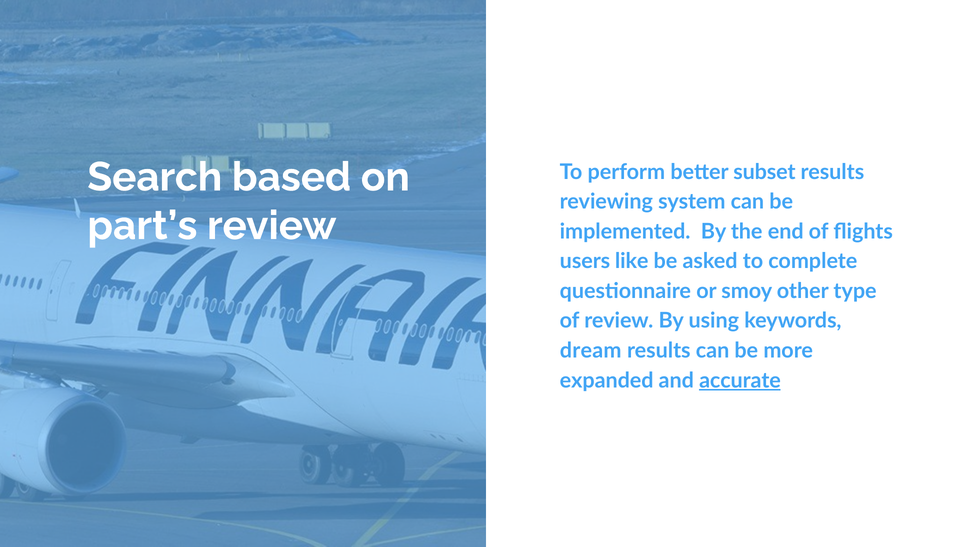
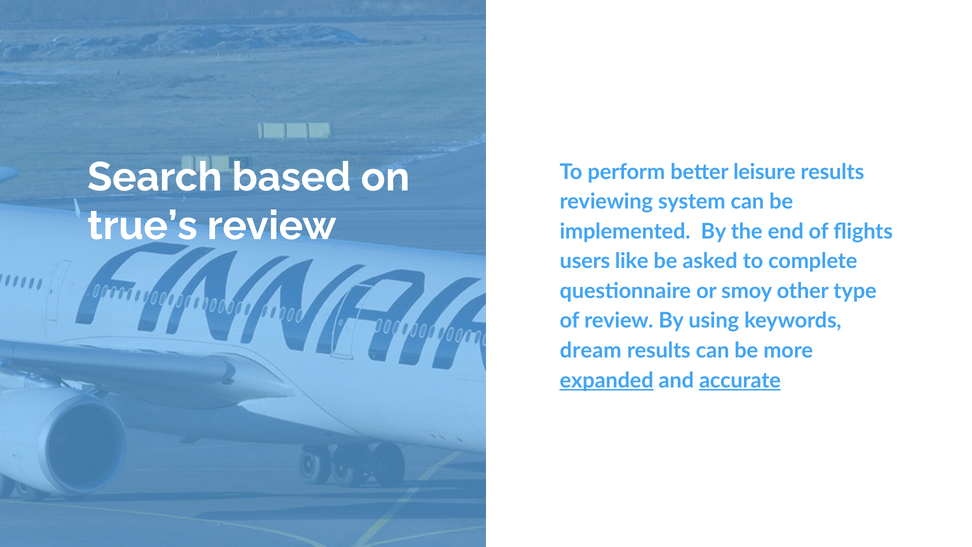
subset: subset -> leisure
part’s: part’s -> true’s
expanded underline: none -> present
